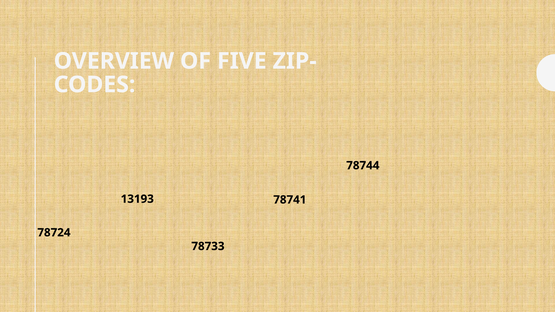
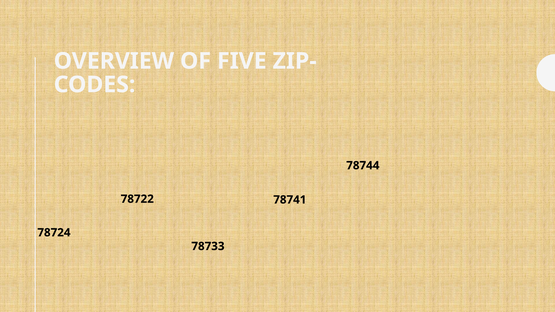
13193: 13193 -> 78722
